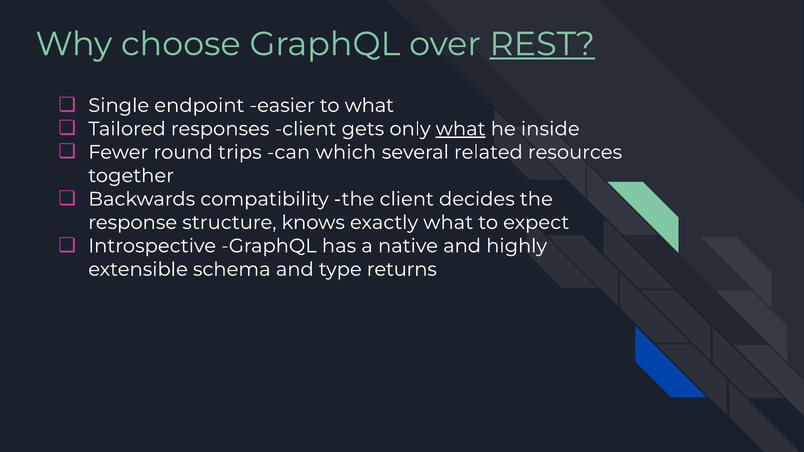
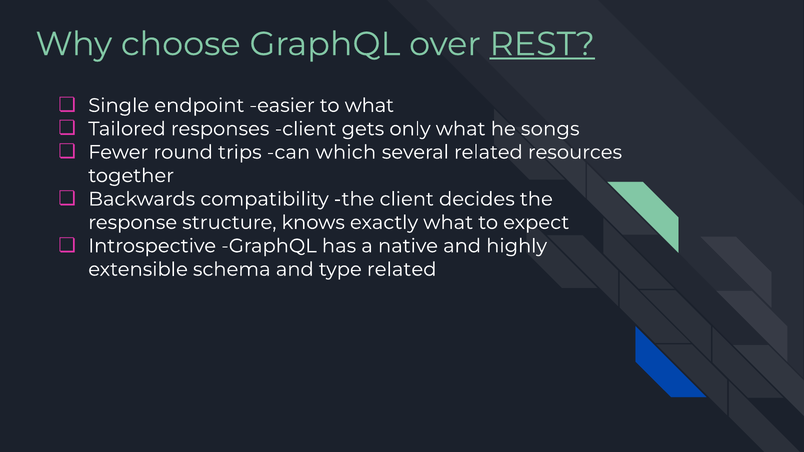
what at (461, 129) underline: present -> none
inside: inside -> songs
type returns: returns -> related
